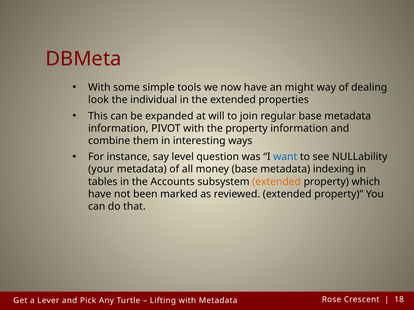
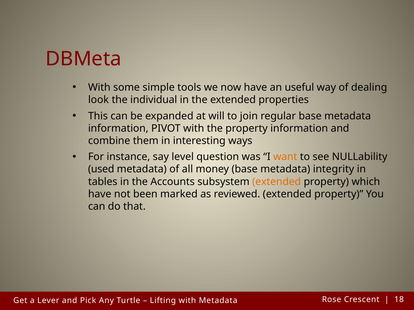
might: might -> useful
want colour: blue -> orange
your: your -> used
indexing: indexing -> integrity
